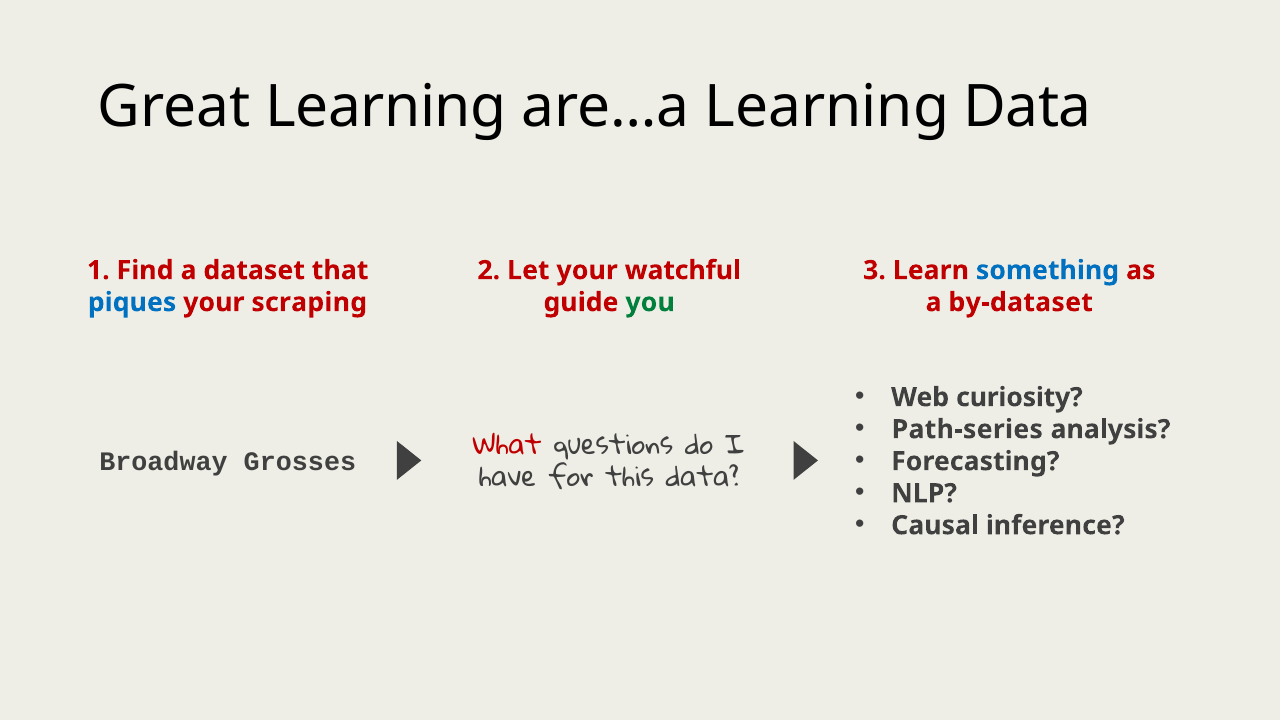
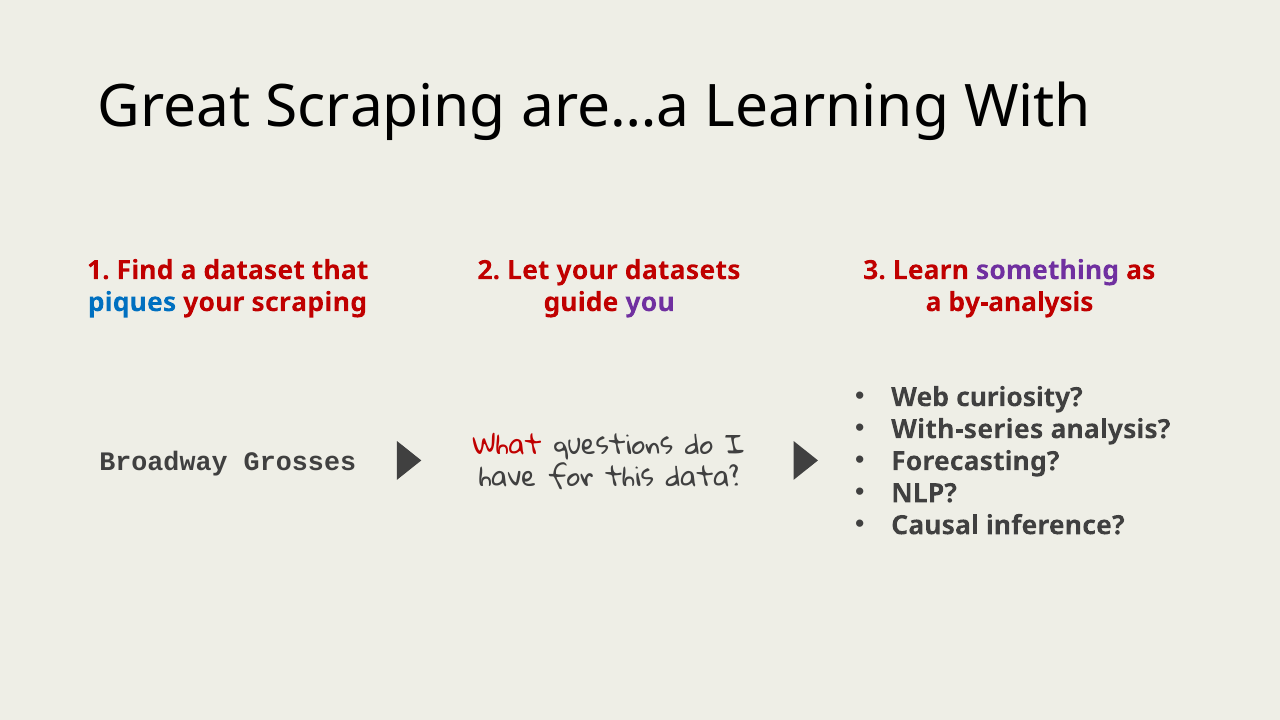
Great Learning: Learning -> Scraping
Learning Data: Data -> With
watchful: watchful -> datasets
something colour: blue -> purple
you colour: green -> purple
by-dataset: by-dataset -> by-analysis
Path-series: Path-series -> With-series
